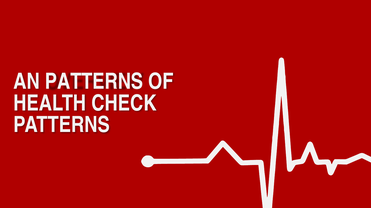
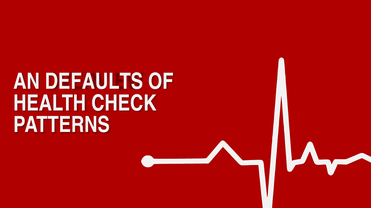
AN PATTERNS: PATTERNS -> DEFAULTS
